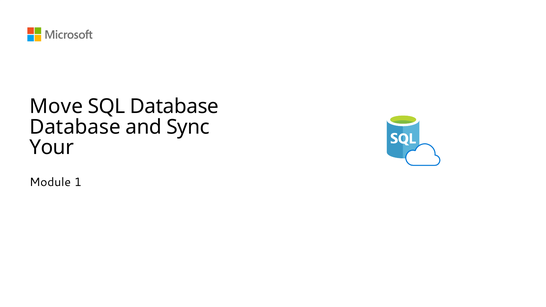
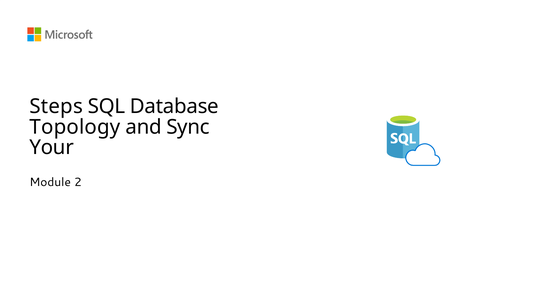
Move: Move -> Steps
Database at (75, 127): Database -> Topology
1: 1 -> 2
